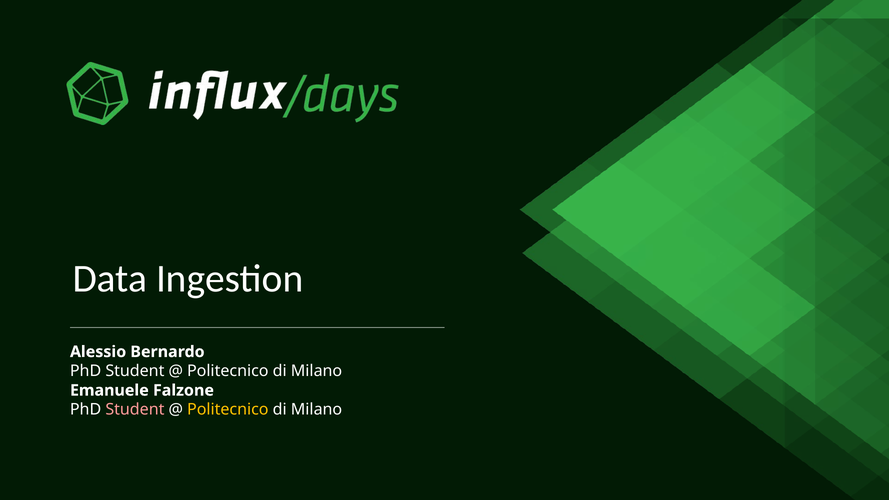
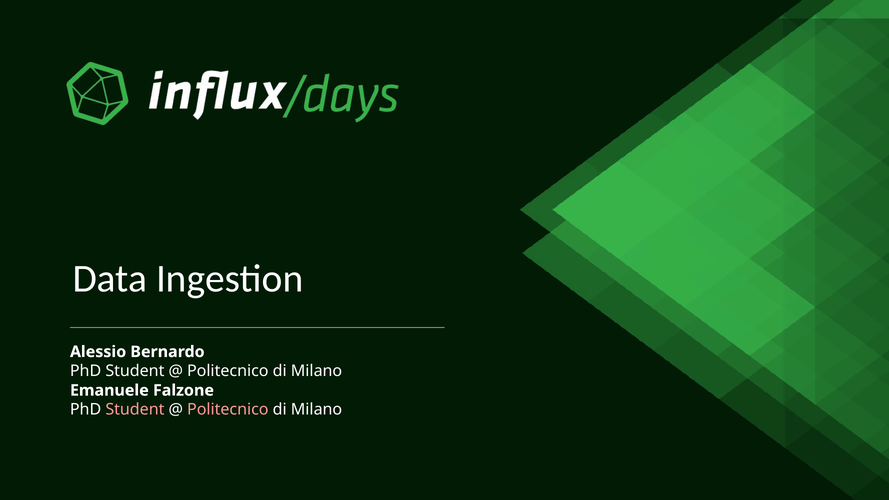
Politecnico at (228, 410) colour: yellow -> pink
